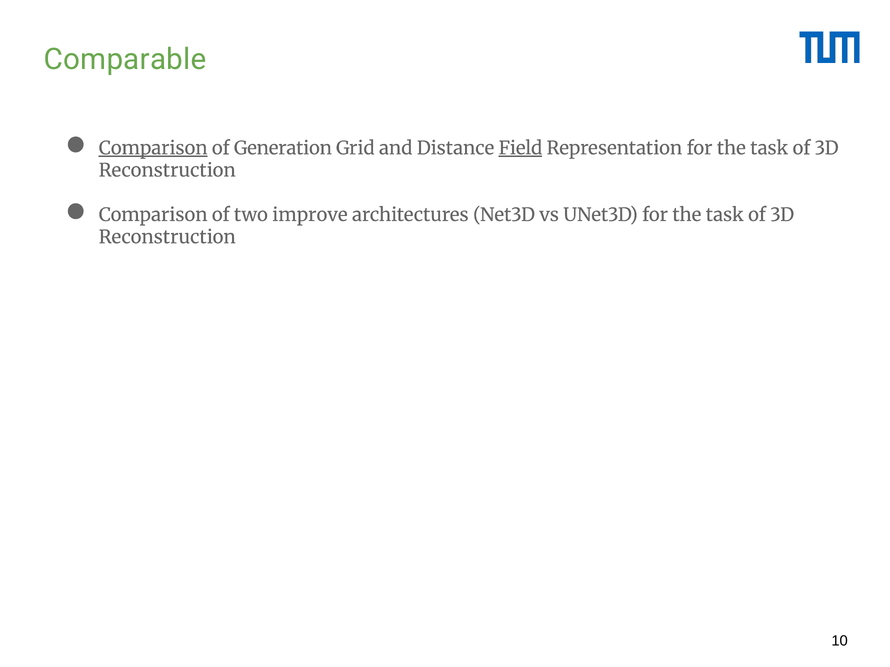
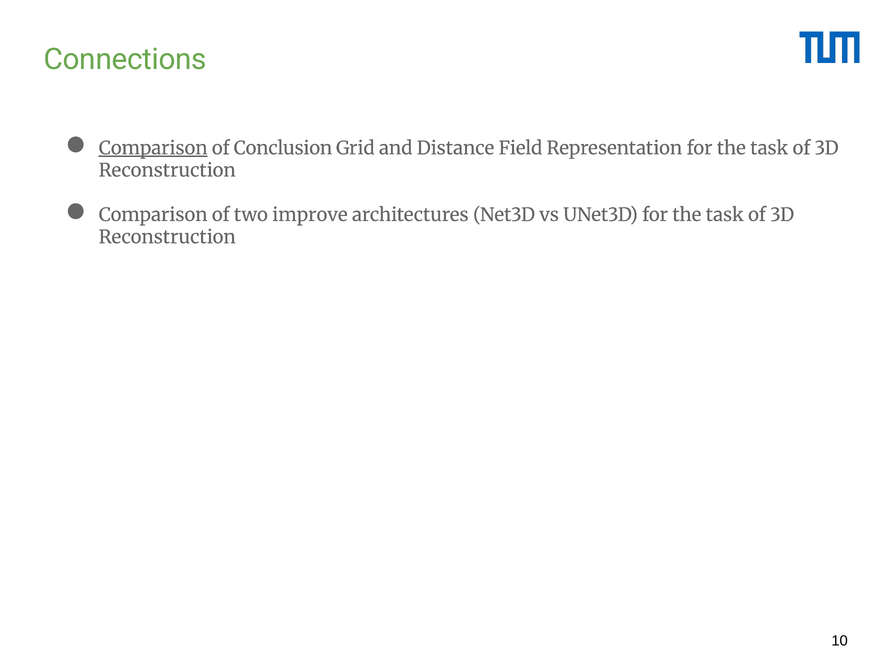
Comparable: Comparable -> Connections
Generation: Generation -> Conclusion
Field underline: present -> none
